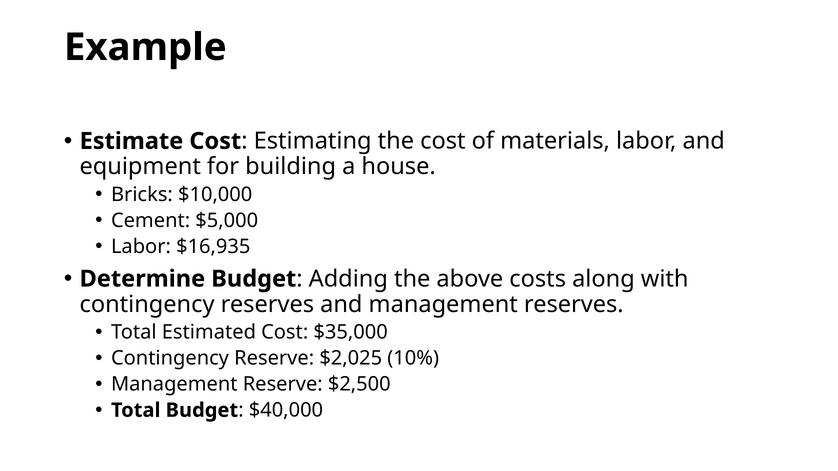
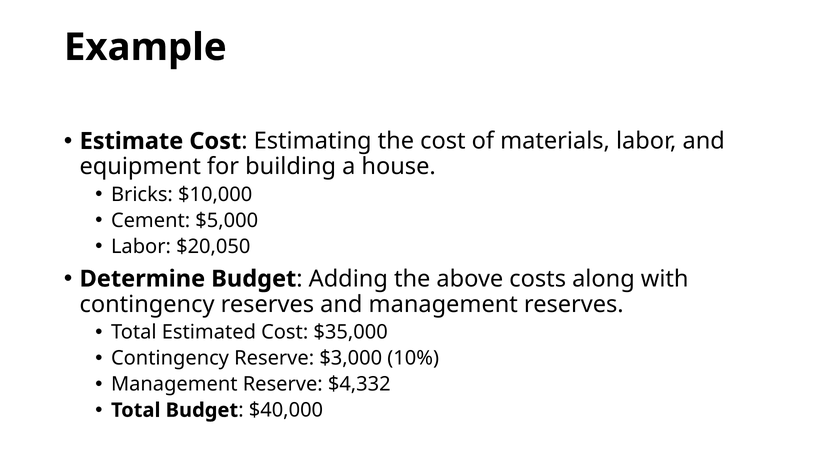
$16,935: $16,935 -> $20,050
$2,025: $2,025 -> $3,000
$2,500: $2,500 -> $4,332
